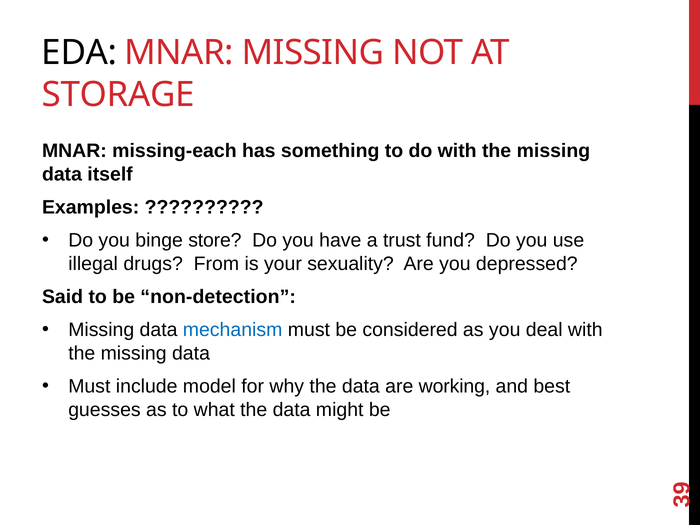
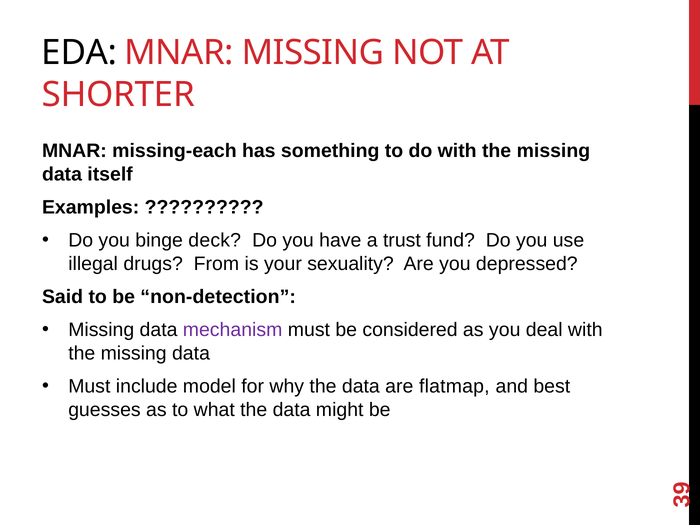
STORAGE: STORAGE -> SHORTER
store: store -> deck
mechanism colour: blue -> purple
working: working -> flatmap
